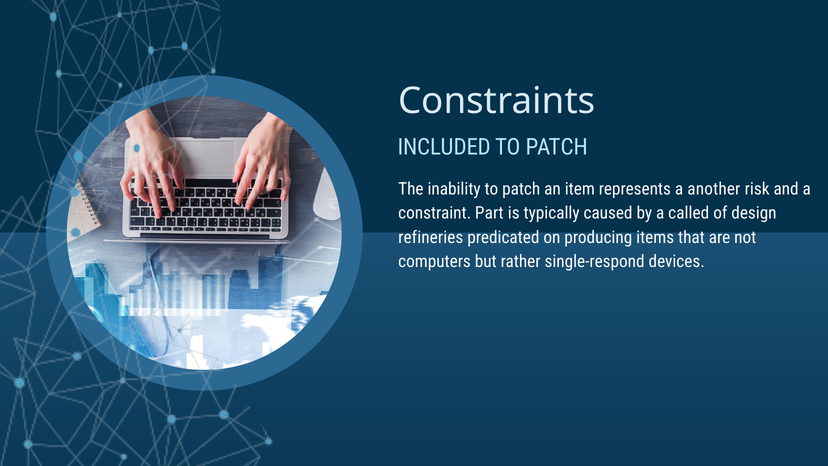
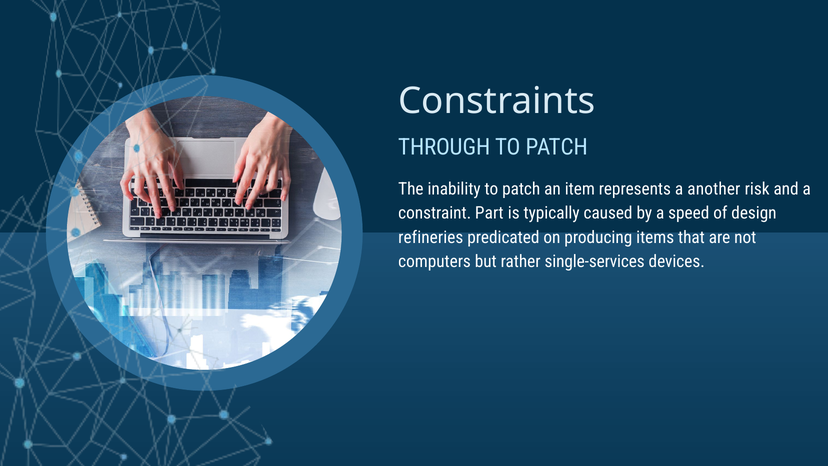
INCLUDED: INCLUDED -> THROUGH
called: called -> speed
single-respond: single-respond -> single-services
